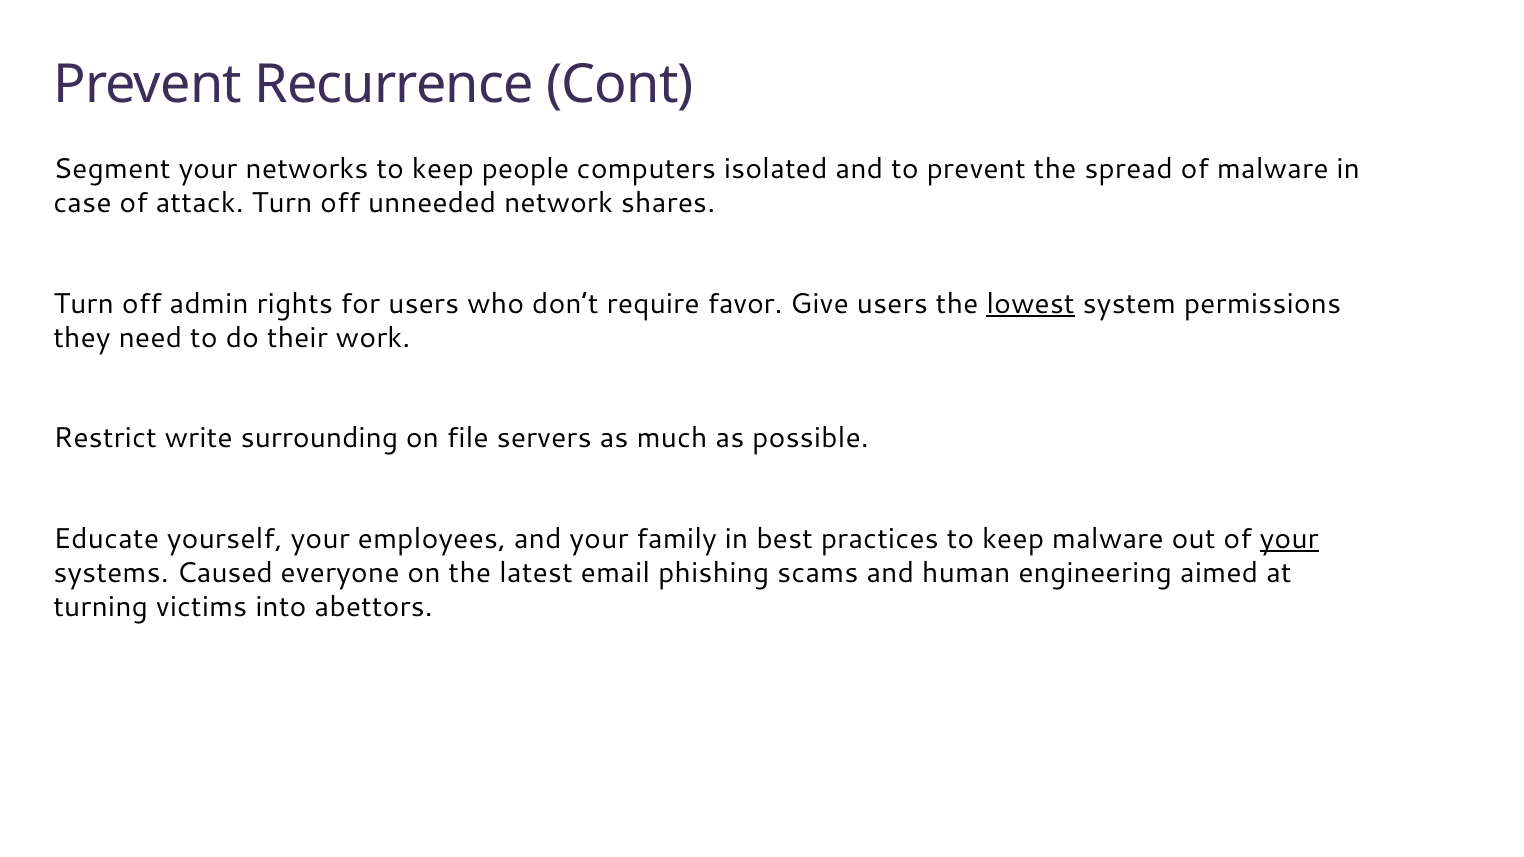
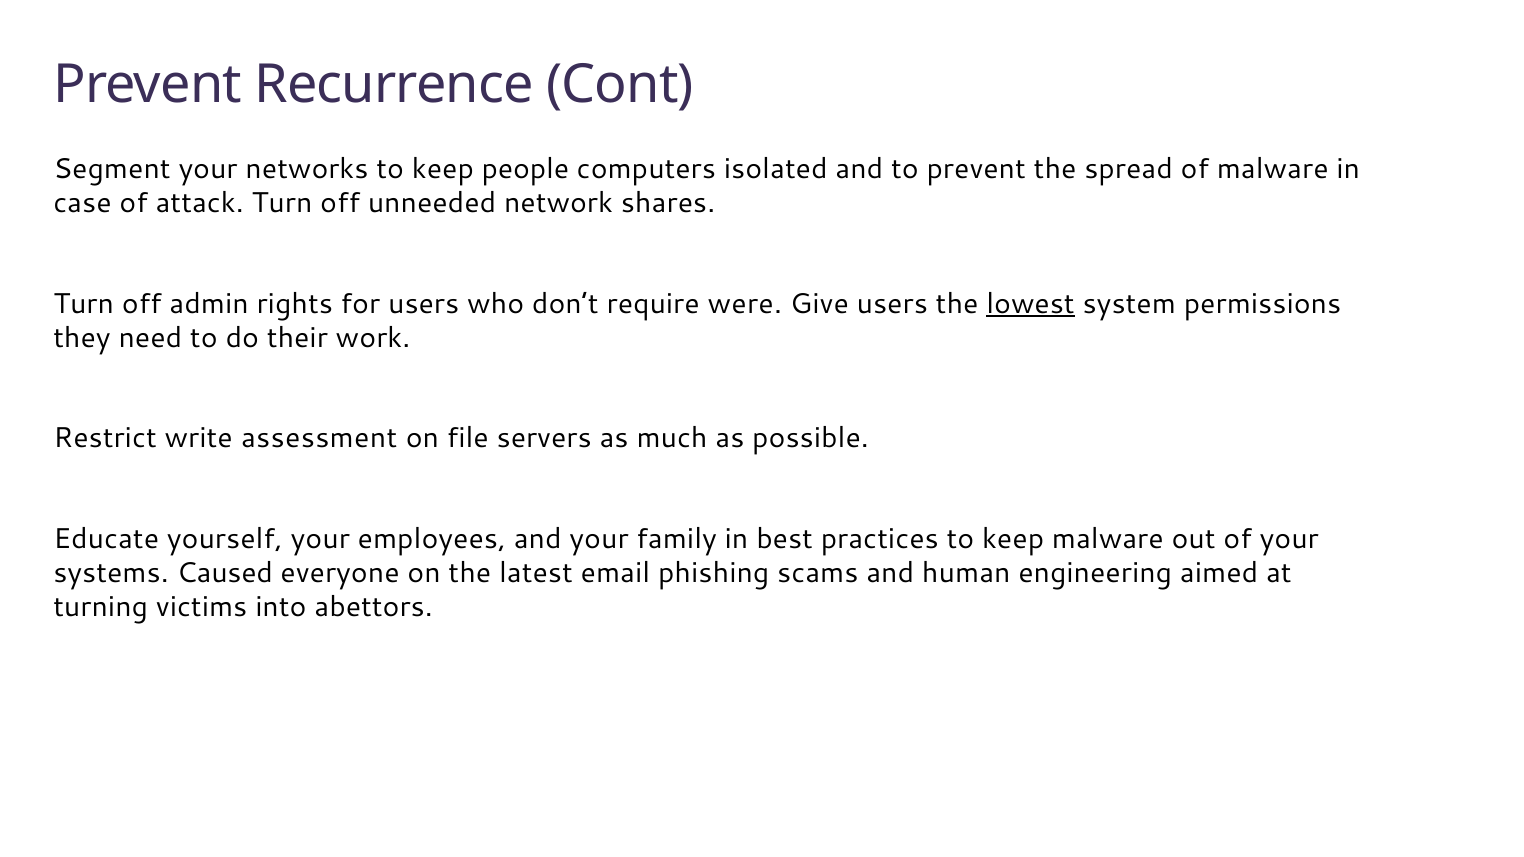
favor: favor -> were
surrounding: surrounding -> assessment
your at (1289, 539) underline: present -> none
